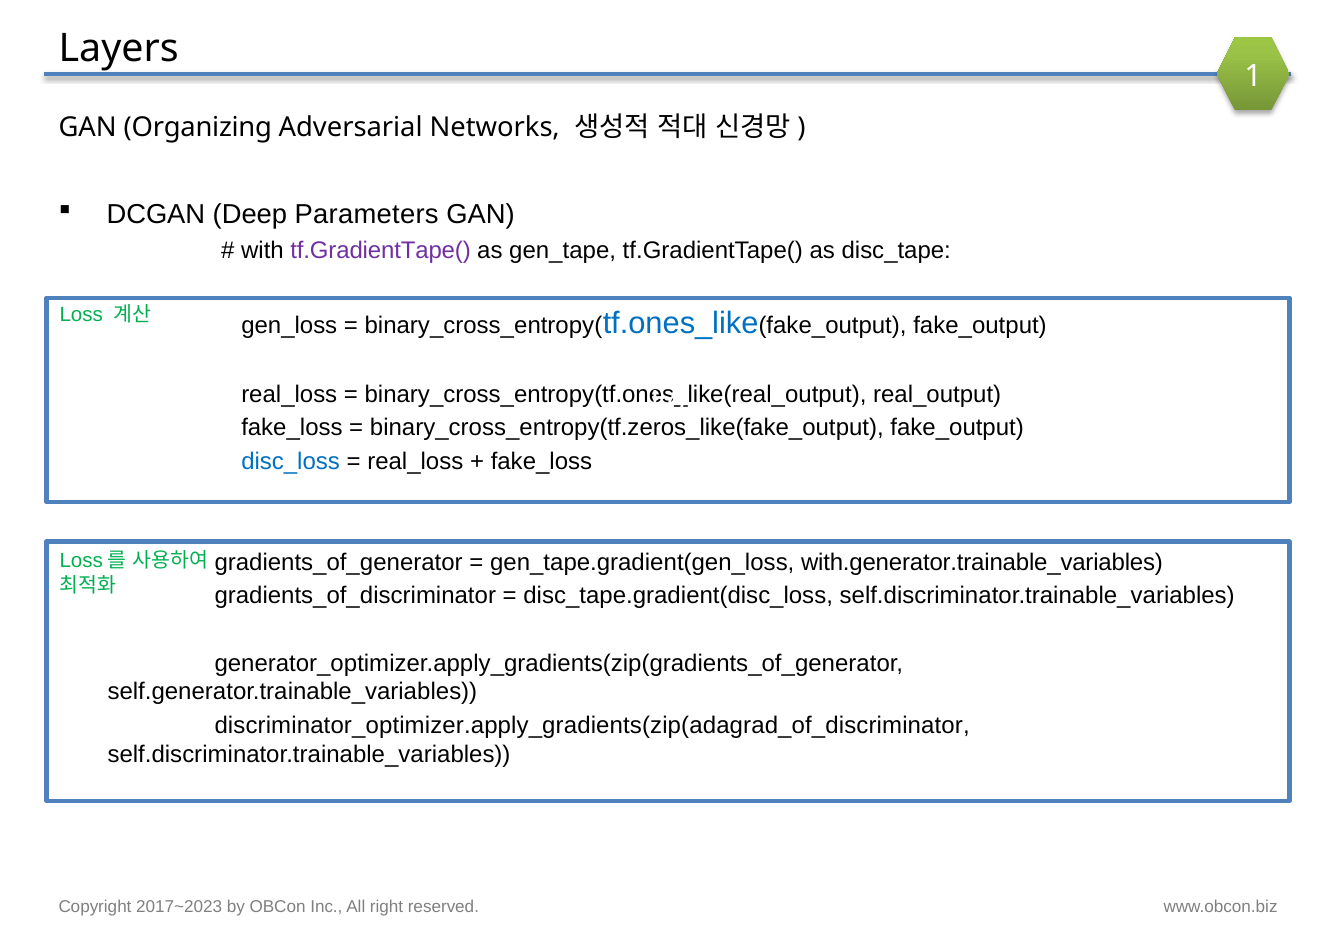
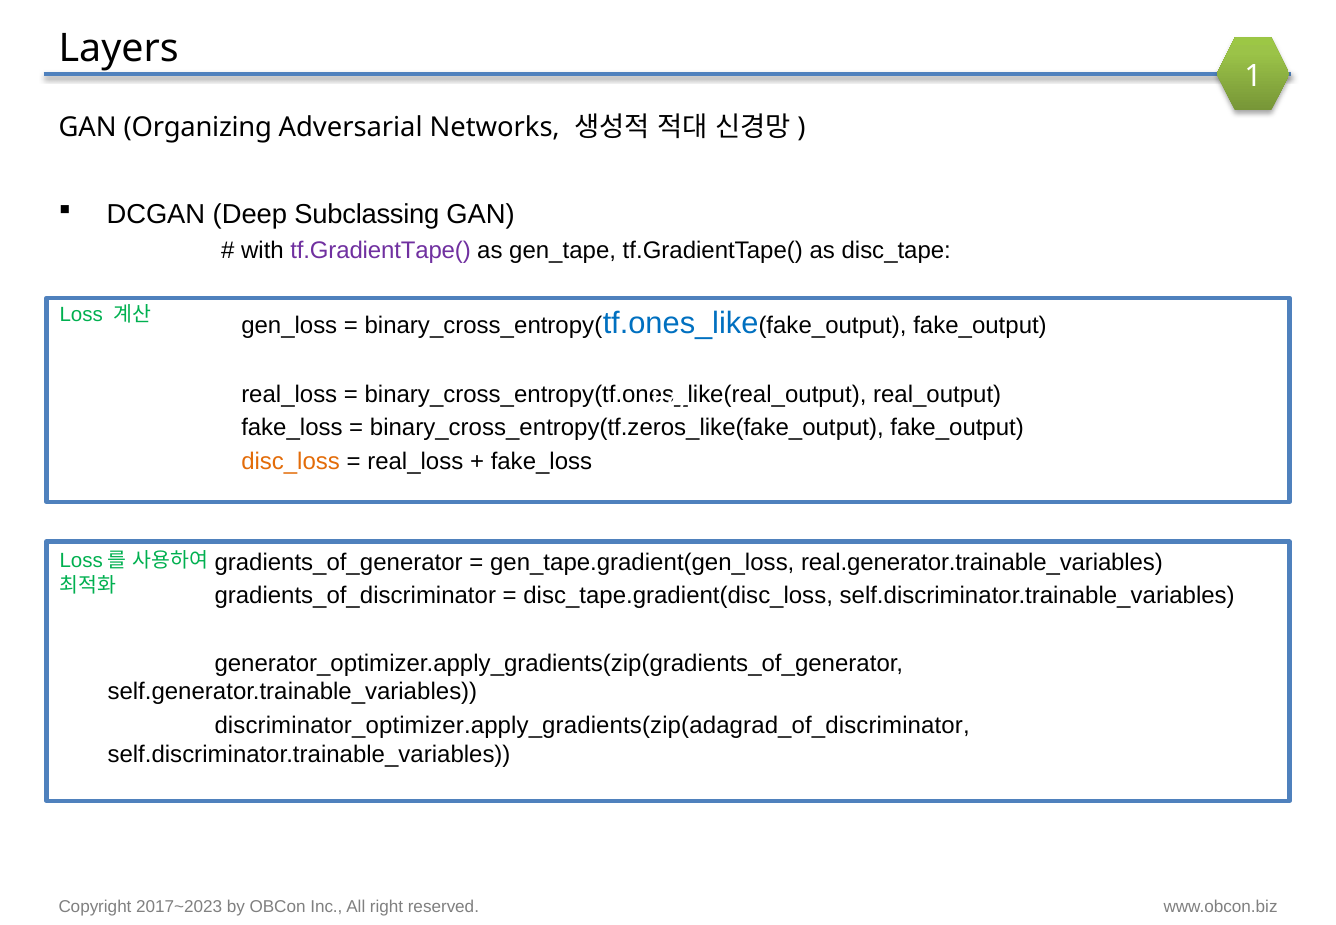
Parameters: Parameters -> Subclassing
disc_loss colour: blue -> orange
with.generator.trainable_variables: with.generator.trainable_variables -> real.generator.trainable_variables
